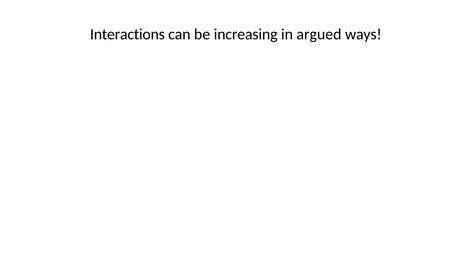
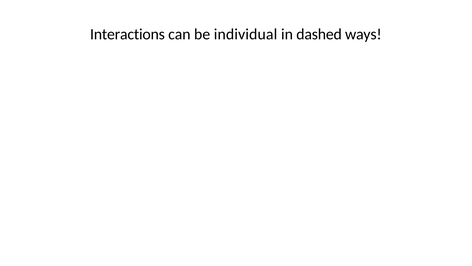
increasing: increasing -> individual
argued: argued -> dashed
